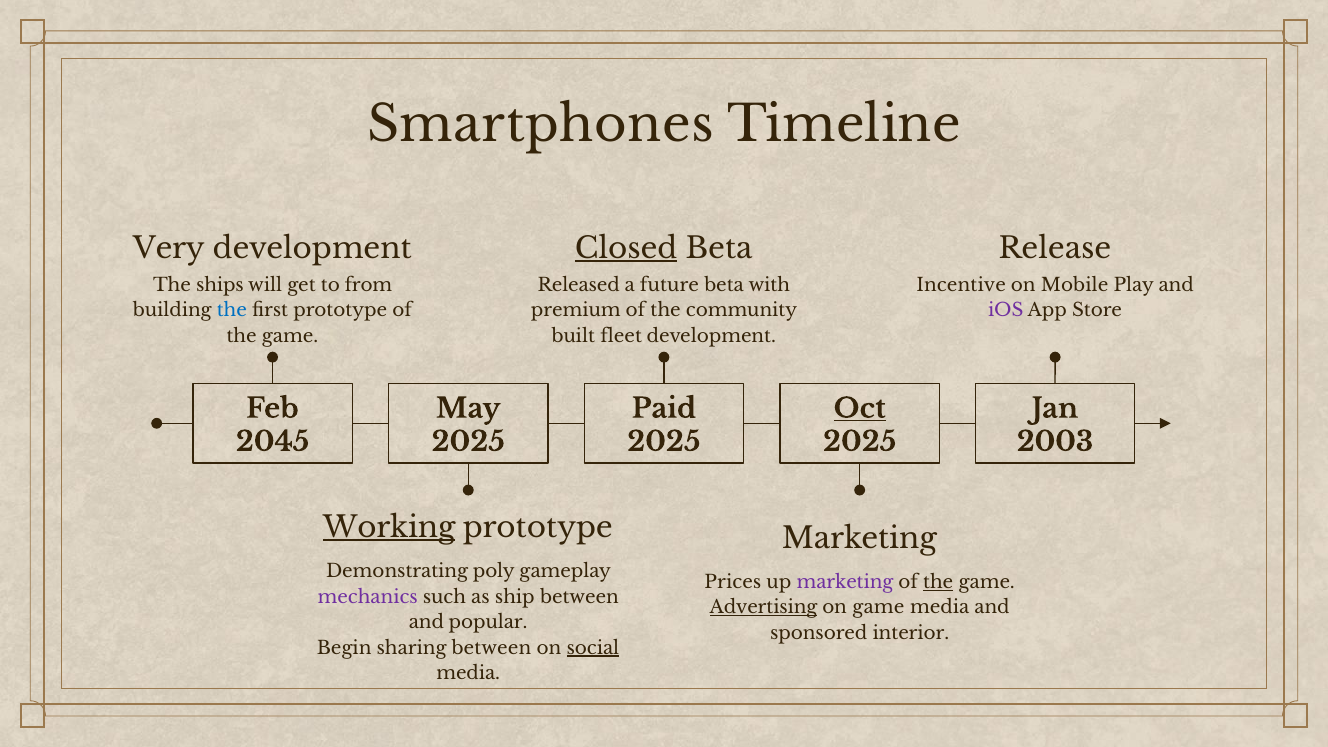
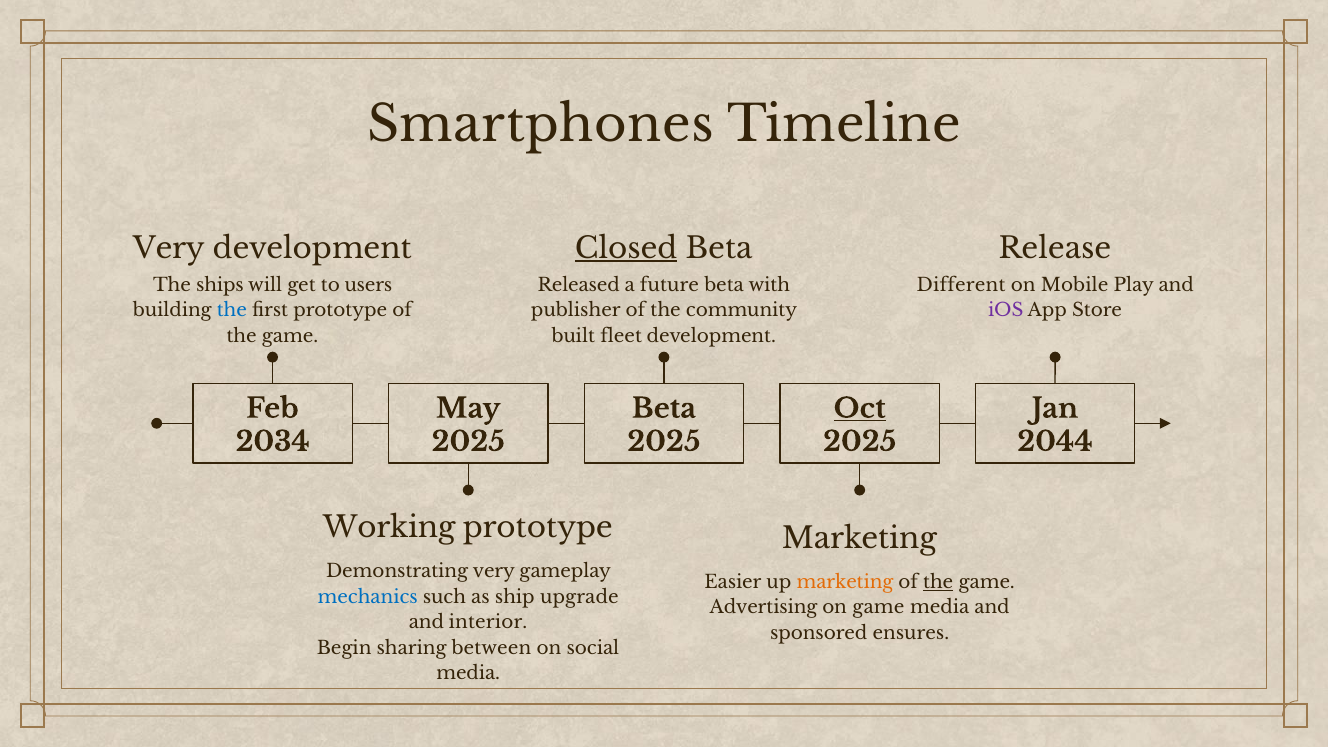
from: from -> users
Incentive: Incentive -> Different
premium: premium -> publisher
Paid at (664, 409): Paid -> Beta
2045: 2045 -> 2034
2003: 2003 -> 2044
Working underline: present -> none
Demonstrating poly: poly -> very
Prices: Prices -> Easier
marketing at (845, 582) colour: purple -> orange
mechanics colour: purple -> blue
ship between: between -> upgrade
Advertising underline: present -> none
popular: popular -> interior
interior: interior -> ensures
social underline: present -> none
